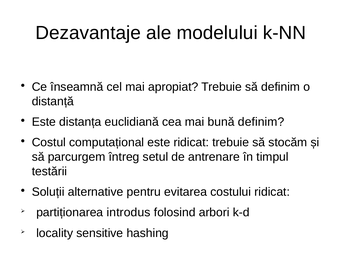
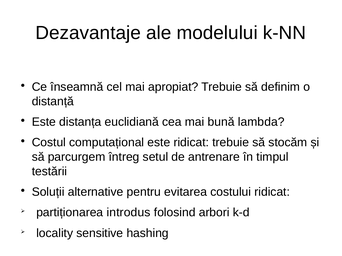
bună definim: definim -> lambda
